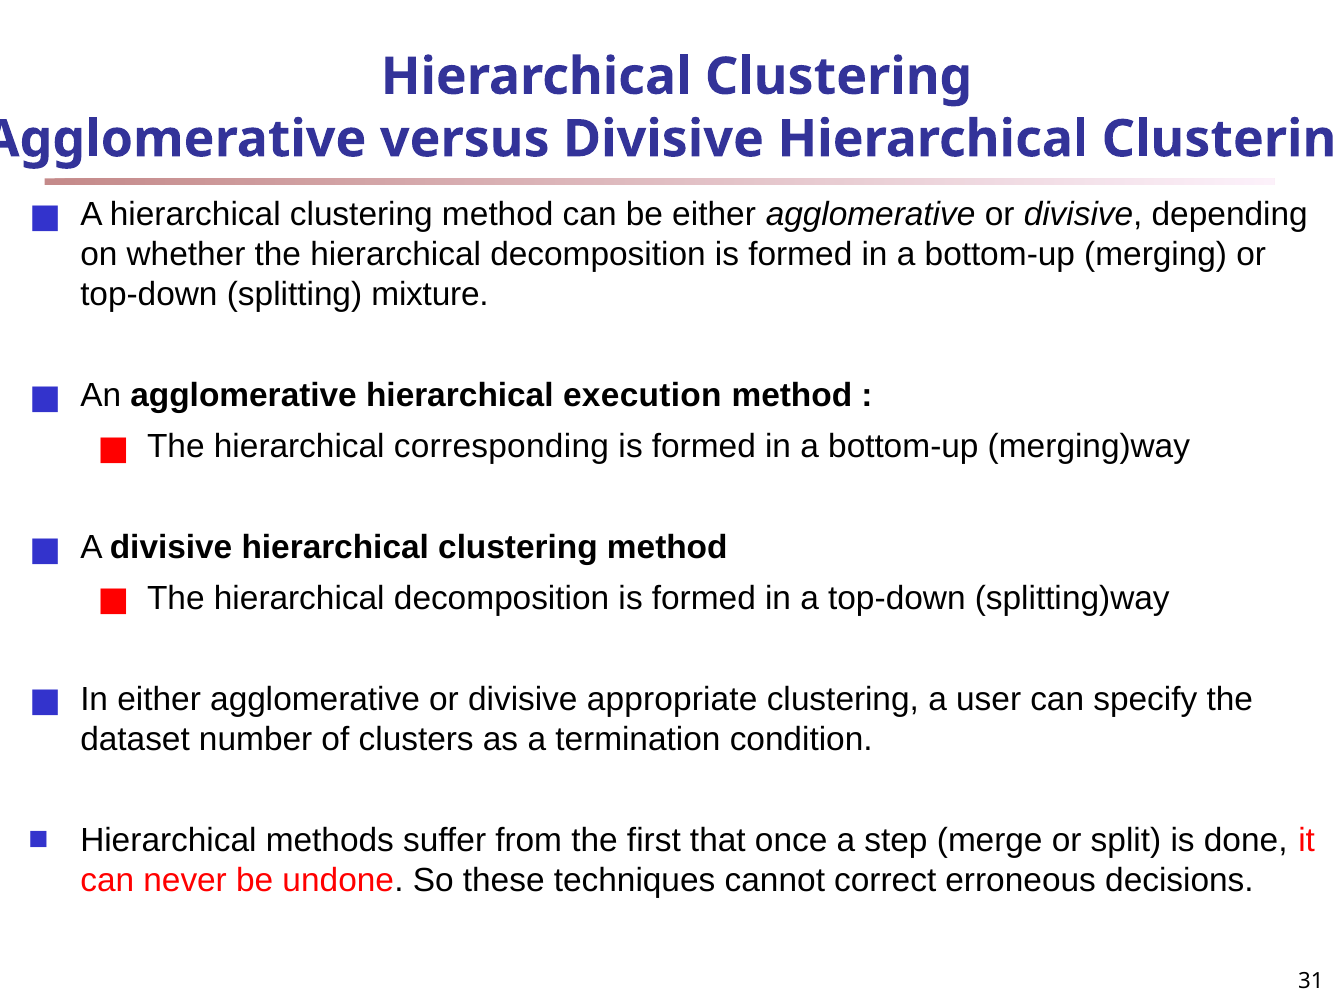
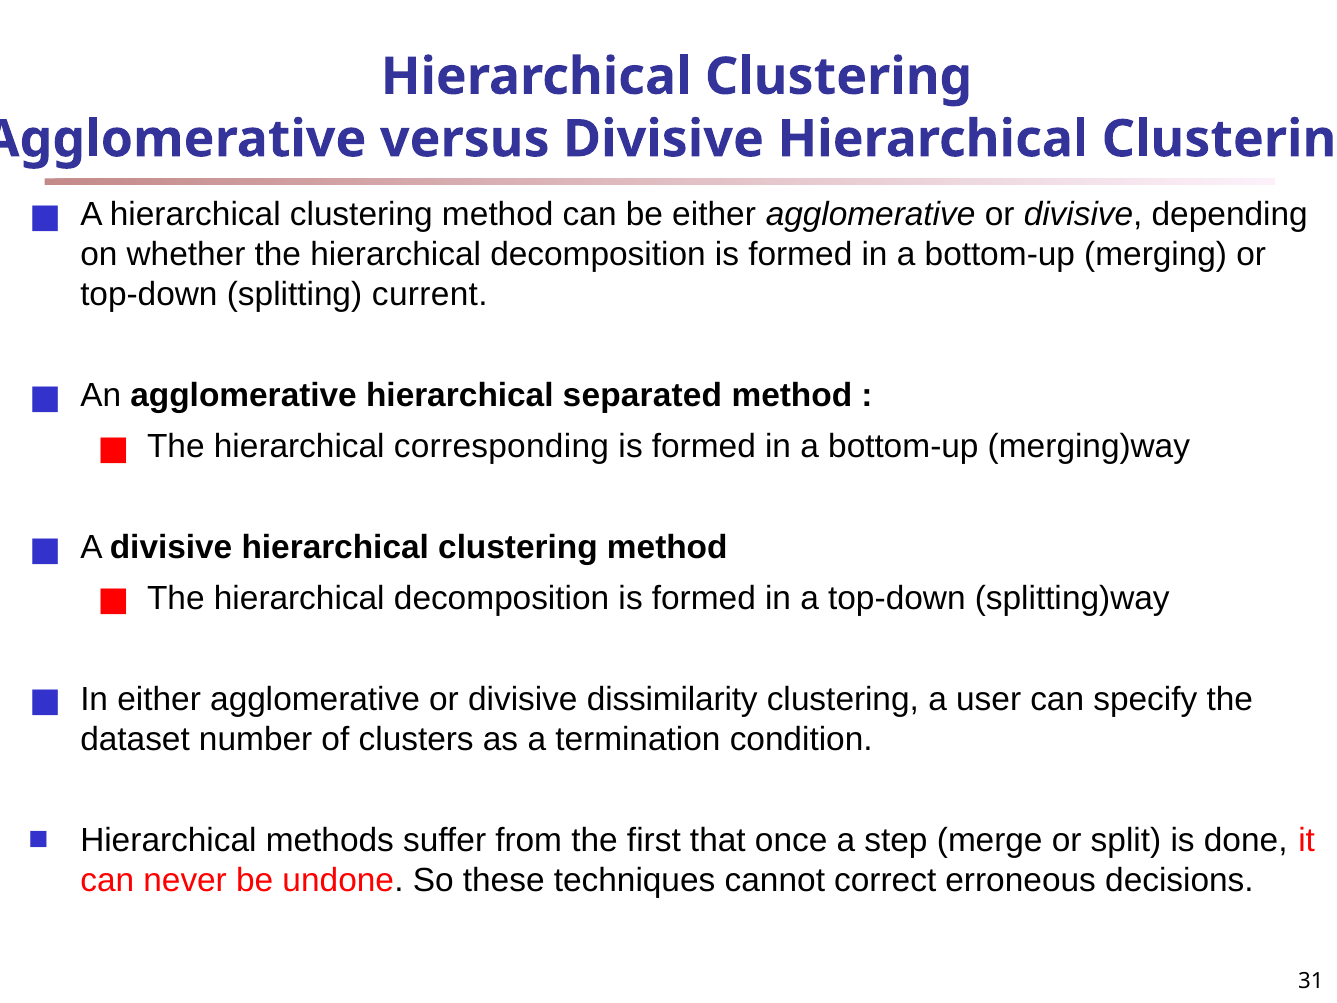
mixture: mixture -> current
execution: execution -> separated
appropriate: appropriate -> dissimilarity
